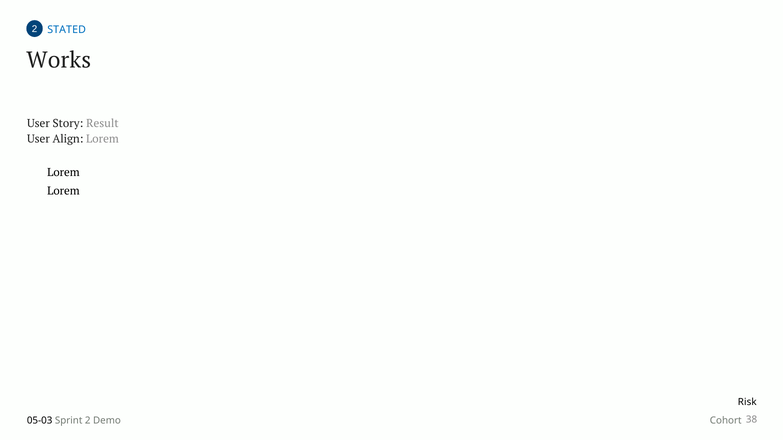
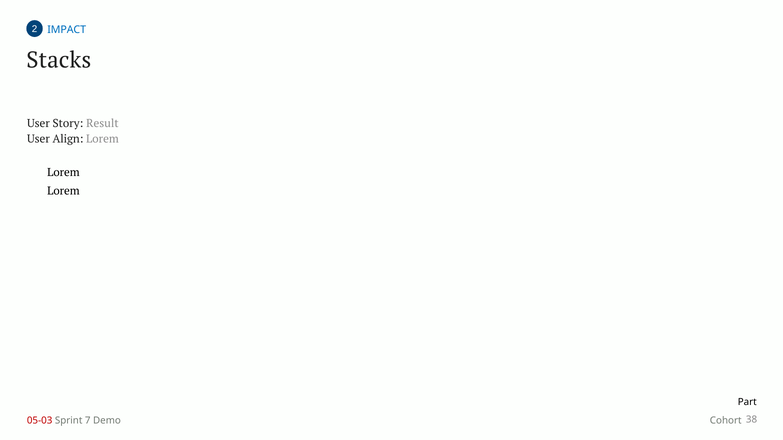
STATED: STATED -> IMPACT
Works: Works -> Stacks
Risk: Risk -> Part
05-03 colour: black -> red
Sprint 2: 2 -> 7
